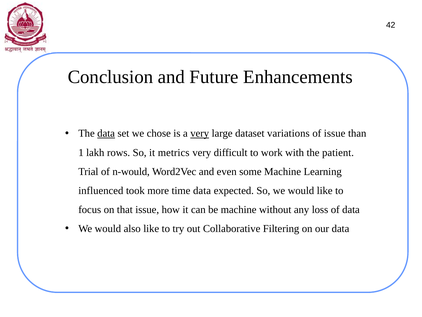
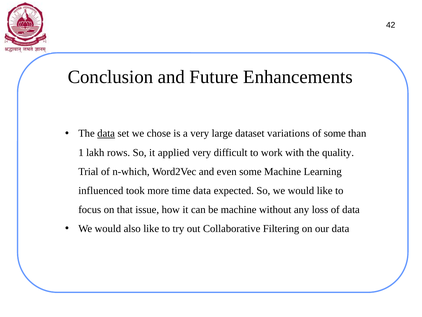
very at (200, 133) underline: present -> none
of issue: issue -> some
metrics: metrics -> applied
patient: patient -> quality
n-would: n-would -> n-which
